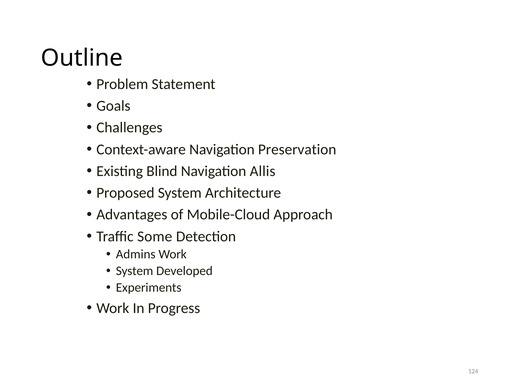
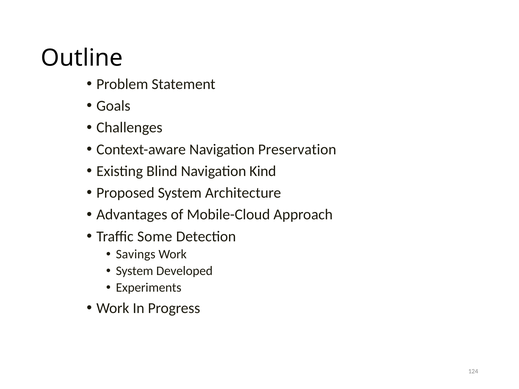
Allis: Allis -> Kind
Admins: Admins -> Savings
